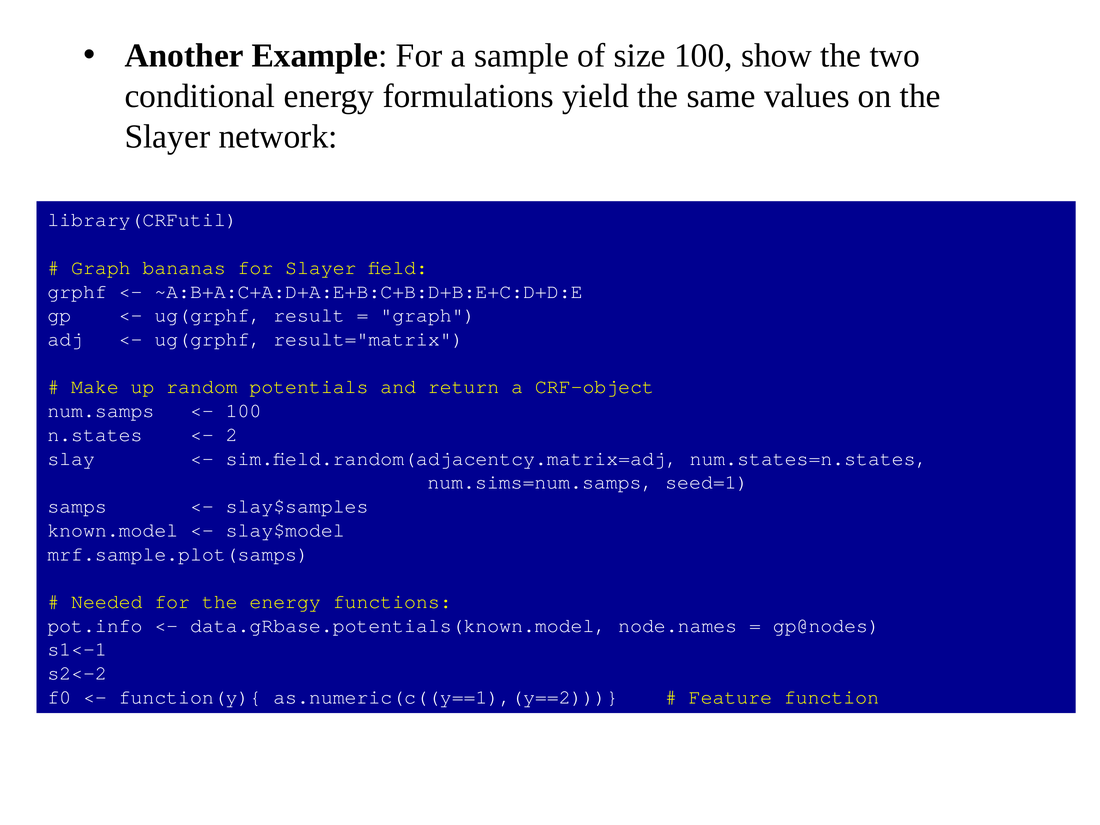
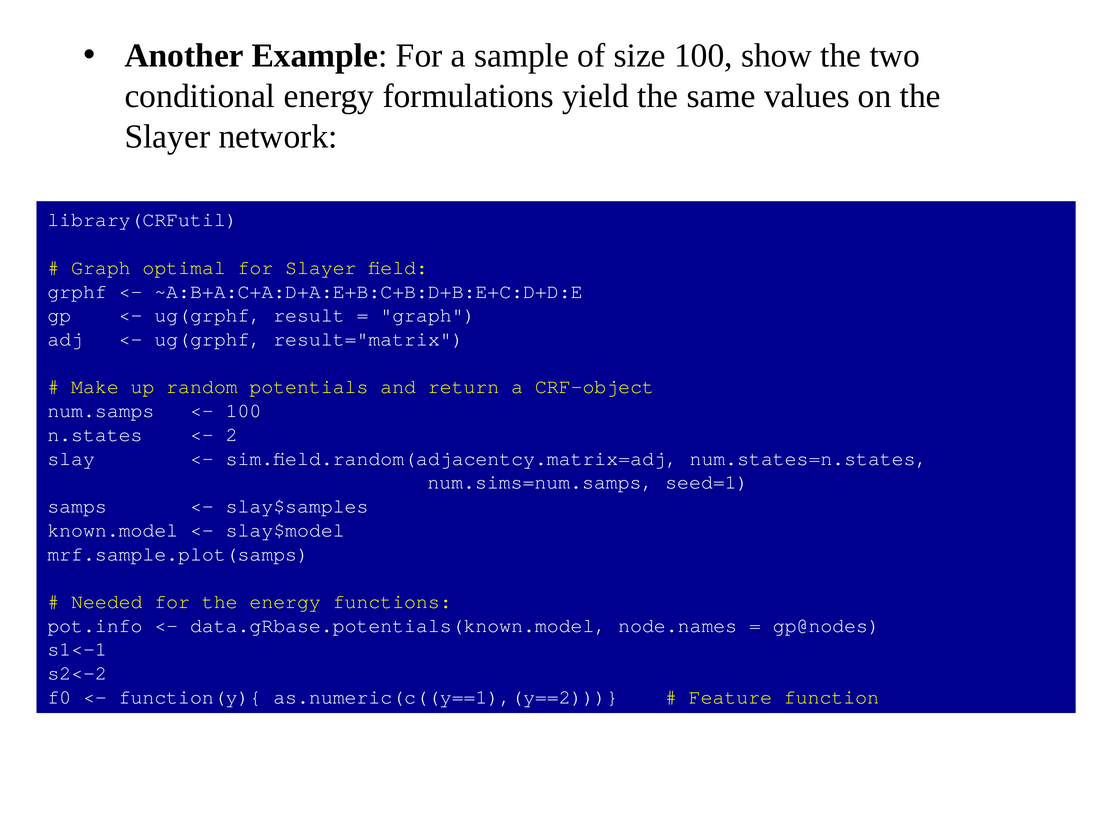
bananas: bananas -> optimal
